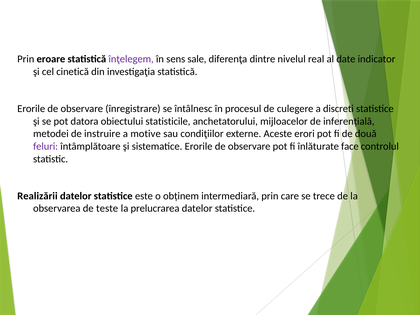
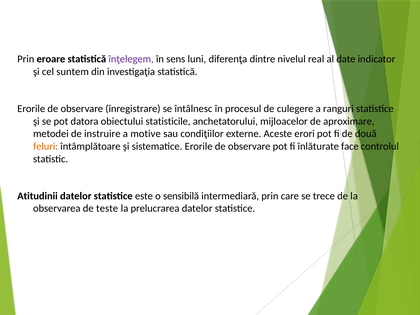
sale: sale -> luni
cinetică: cinetică -> suntem
discreti: discreti -> ranguri
inferențială: inferențială -> aproximare
feluri colour: purple -> orange
Realizării: Realizării -> Atitudinii
obținem: obținem -> sensibilă
